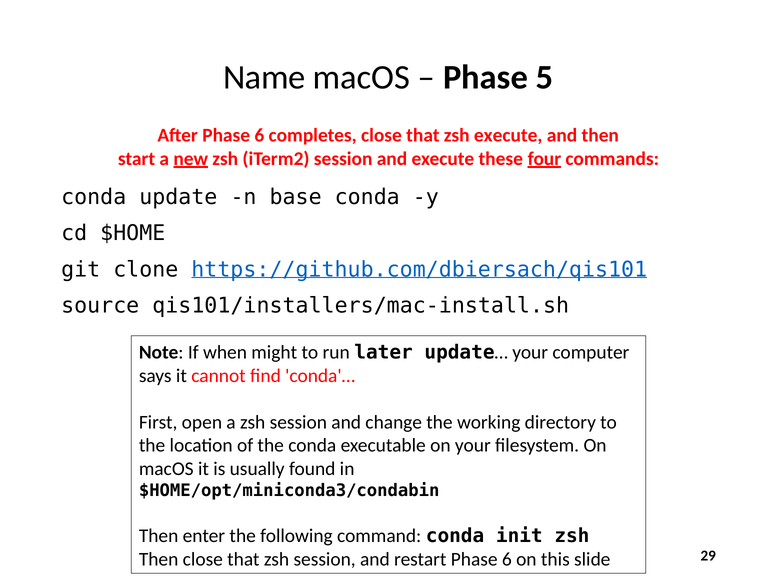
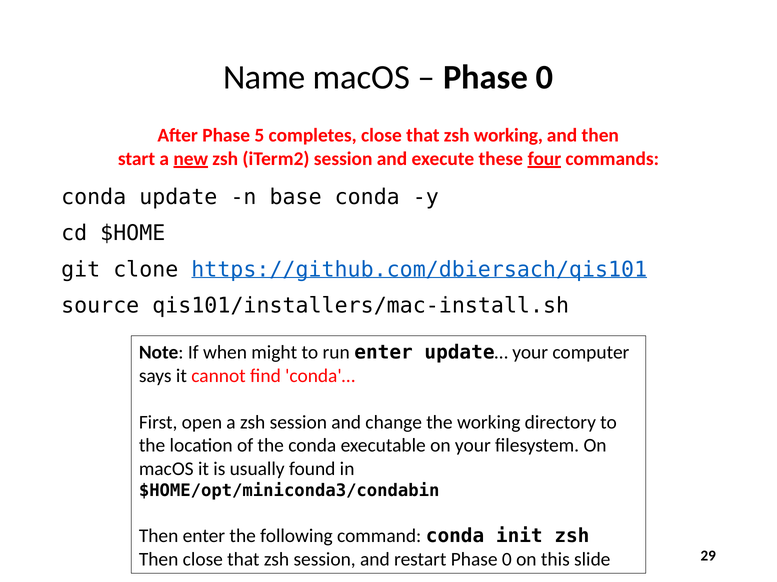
5 at (545, 78): 5 -> 0
After Phase 6: 6 -> 5
zsh execute: execute -> working
run later: later -> enter
restart Phase 6: 6 -> 0
